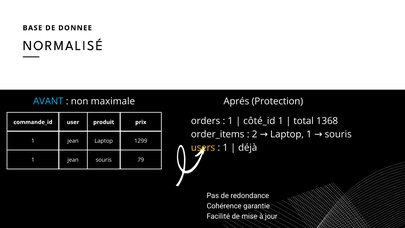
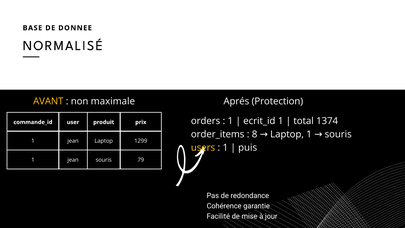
AVANT colour: light blue -> yellow
côté_id: côté_id -> ecrit_id
1368: 1368 -> 1374
2: 2 -> 8
déjà: déjà -> puis
